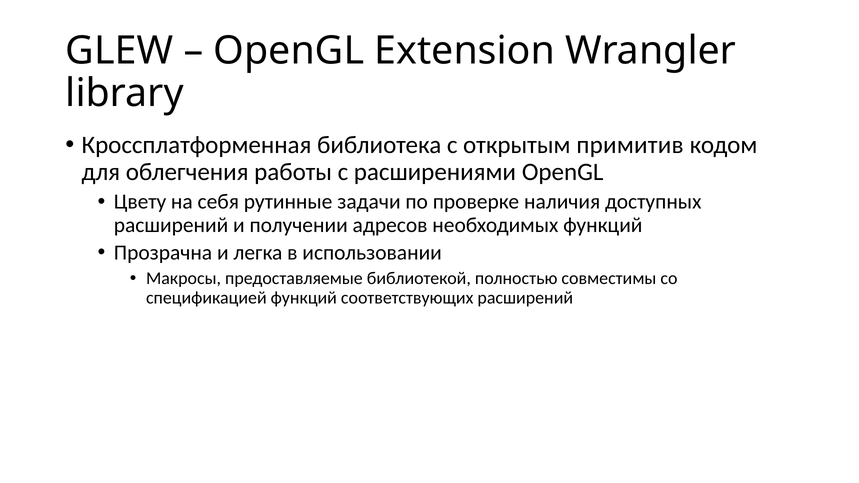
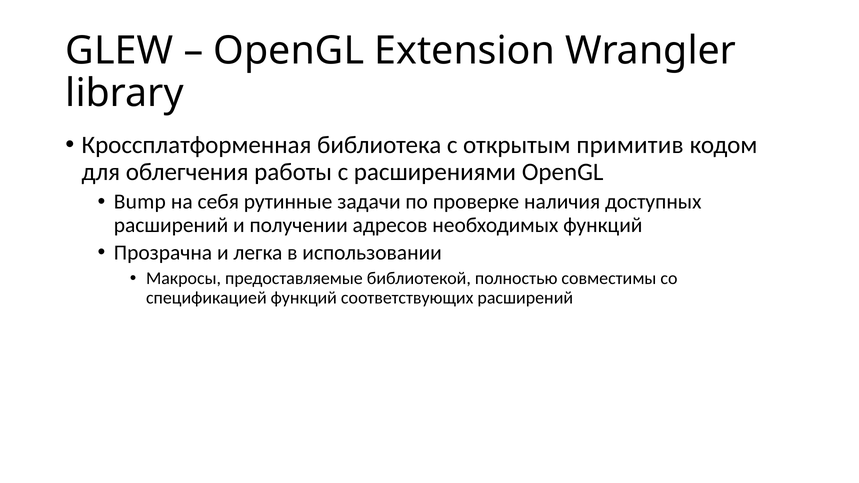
Цвету: Цвету -> Bump
